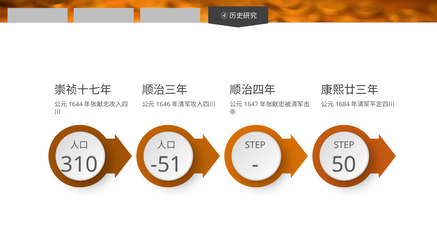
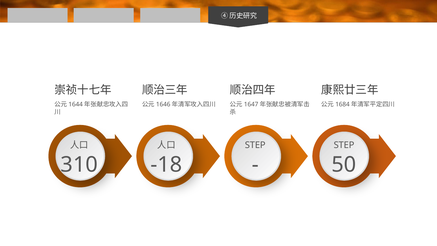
-51: -51 -> -18
